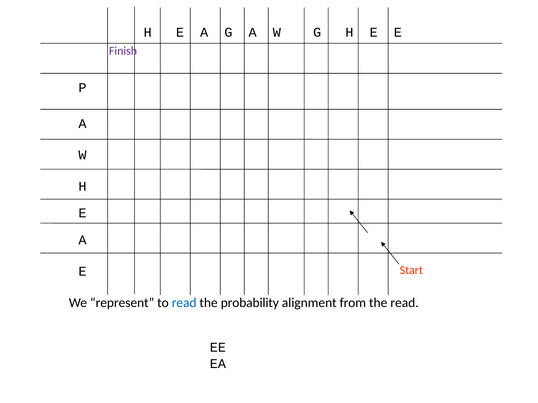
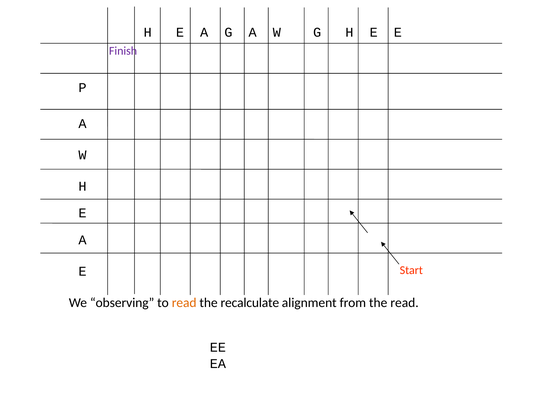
represent: represent -> observing
read at (184, 303) colour: blue -> orange
probability: probability -> recalculate
